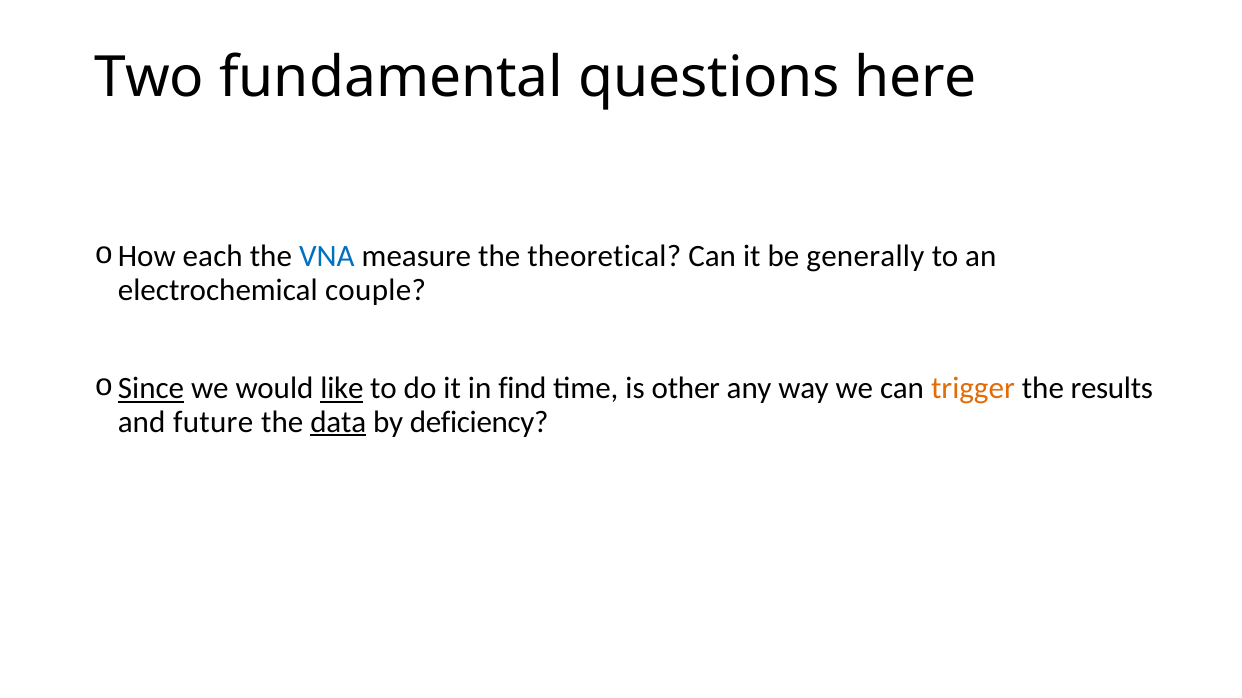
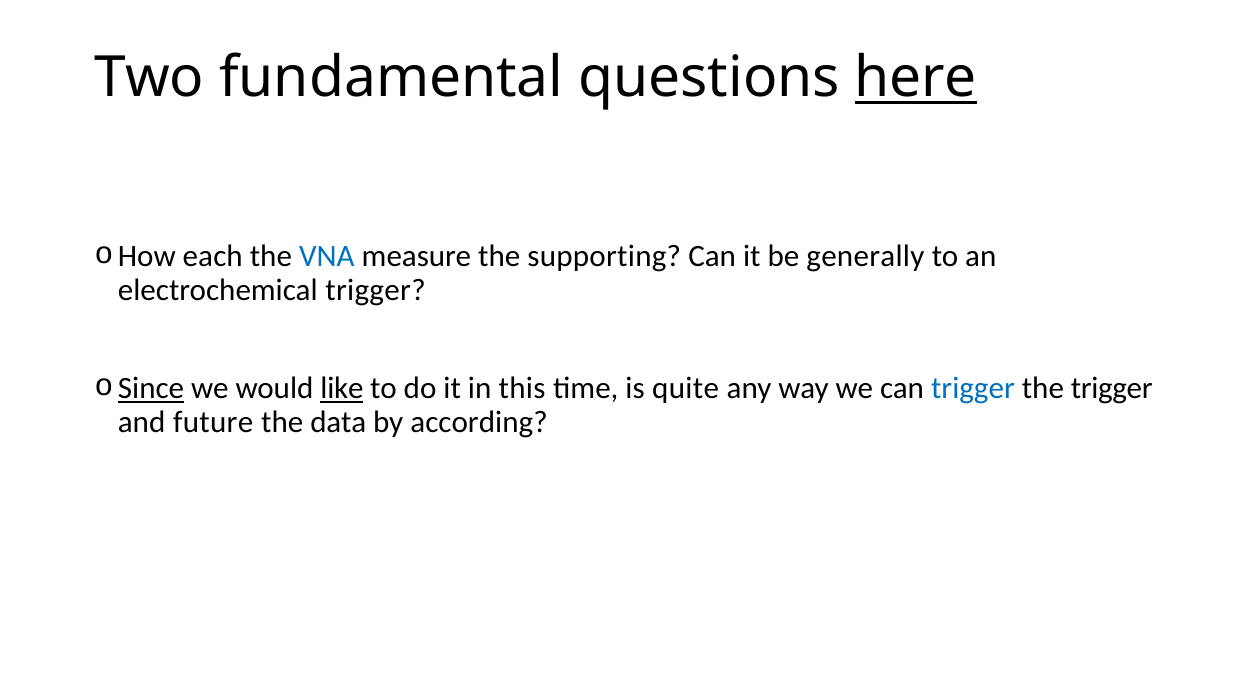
here underline: none -> present
theoretical: theoretical -> supporting
electrochemical couple: couple -> trigger
find: find -> this
other: other -> quite
trigger at (973, 389) colour: orange -> blue
the results: results -> trigger
data underline: present -> none
deficiency: deficiency -> according
